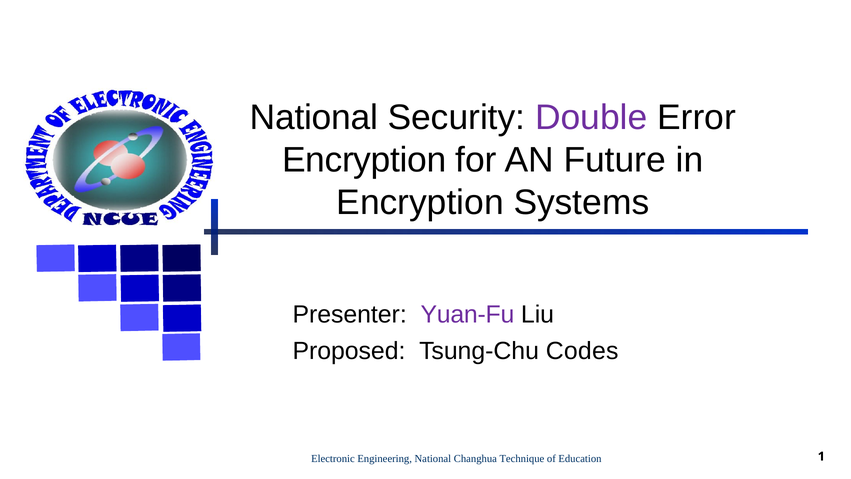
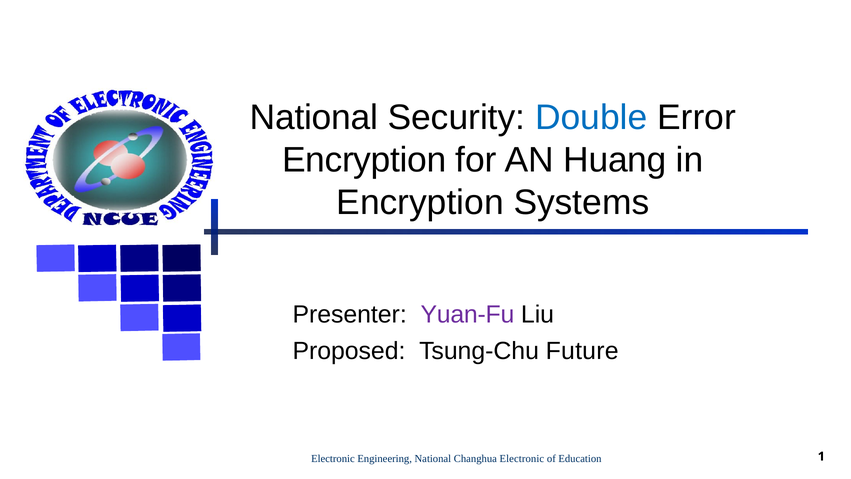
Double colour: purple -> blue
Future: Future -> Huang
Codes: Codes -> Future
Changhua Technique: Technique -> Electronic
